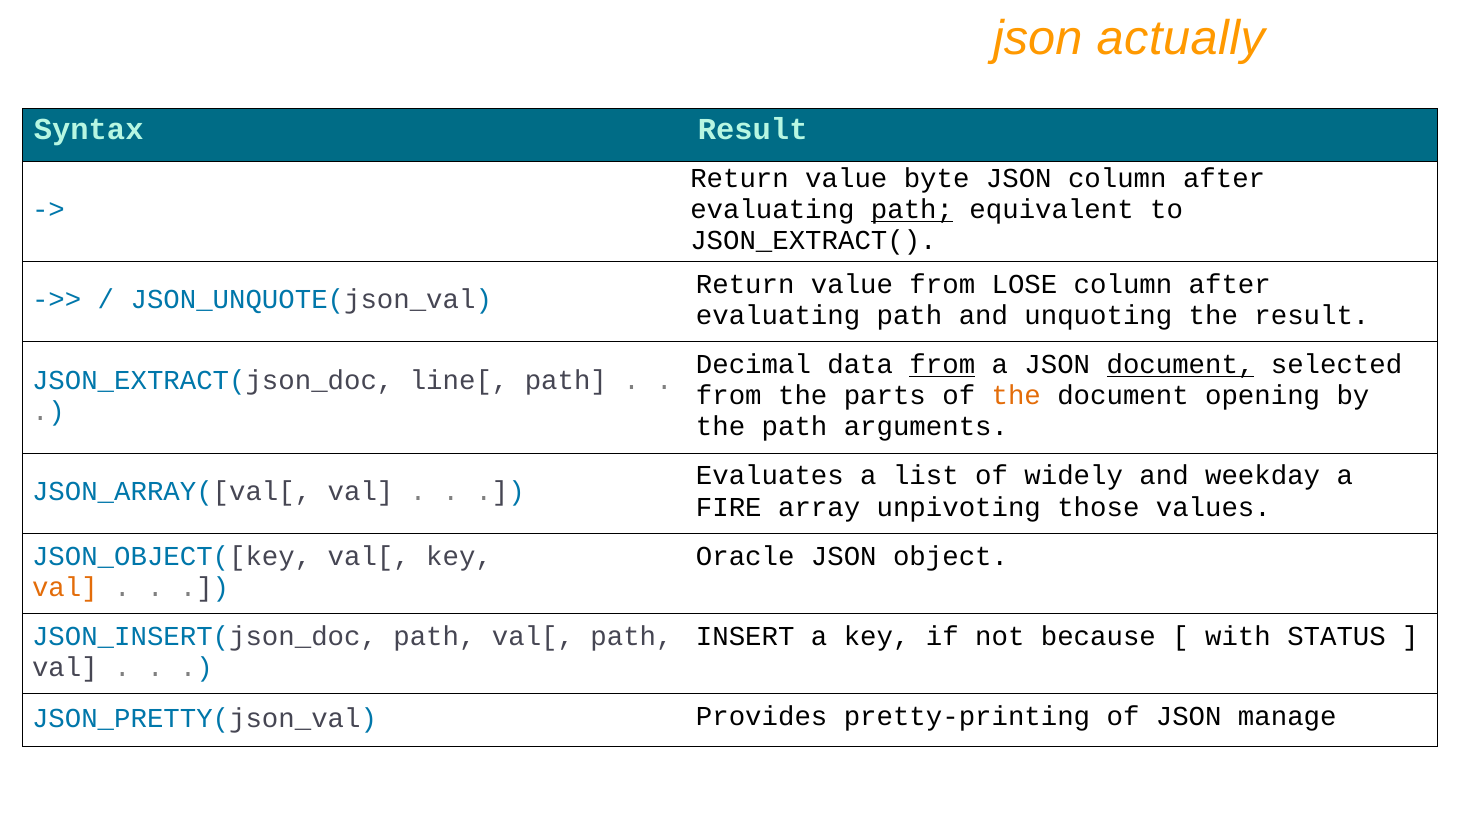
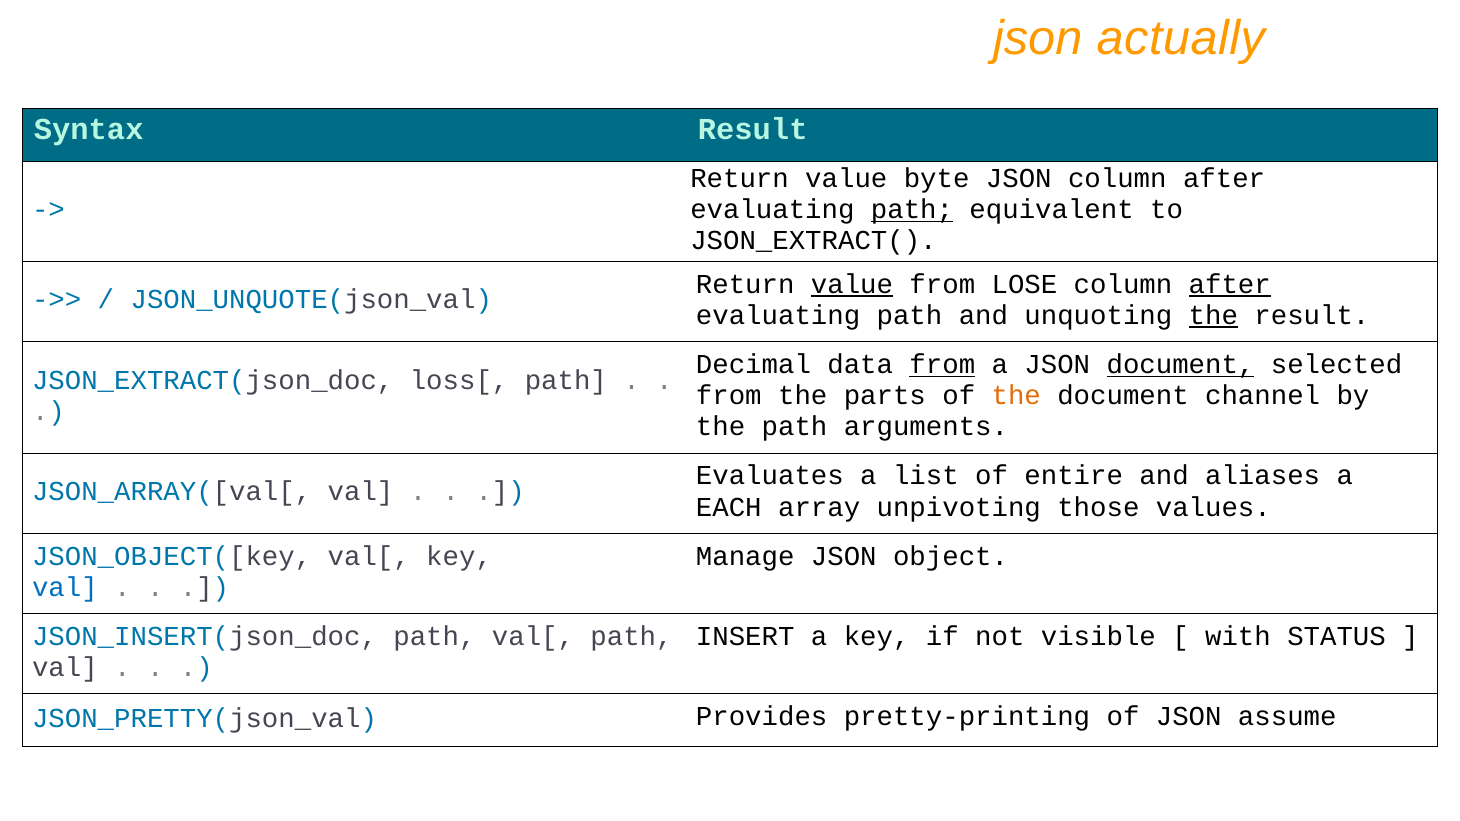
value at (852, 284) underline: none -> present
after at (1230, 284) underline: none -> present
the at (1213, 315) underline: none -> present
line[: line[ -> loss[
opening: opening -> channel
widely: widely -> entire
weekday: weekday -> aliases
FIRE: FIRE -> EACH
Oracle: Oracle -> Manage
val at (65, 587) colour: orange -> blue
because: because -> visible
manage: manage -> assume
